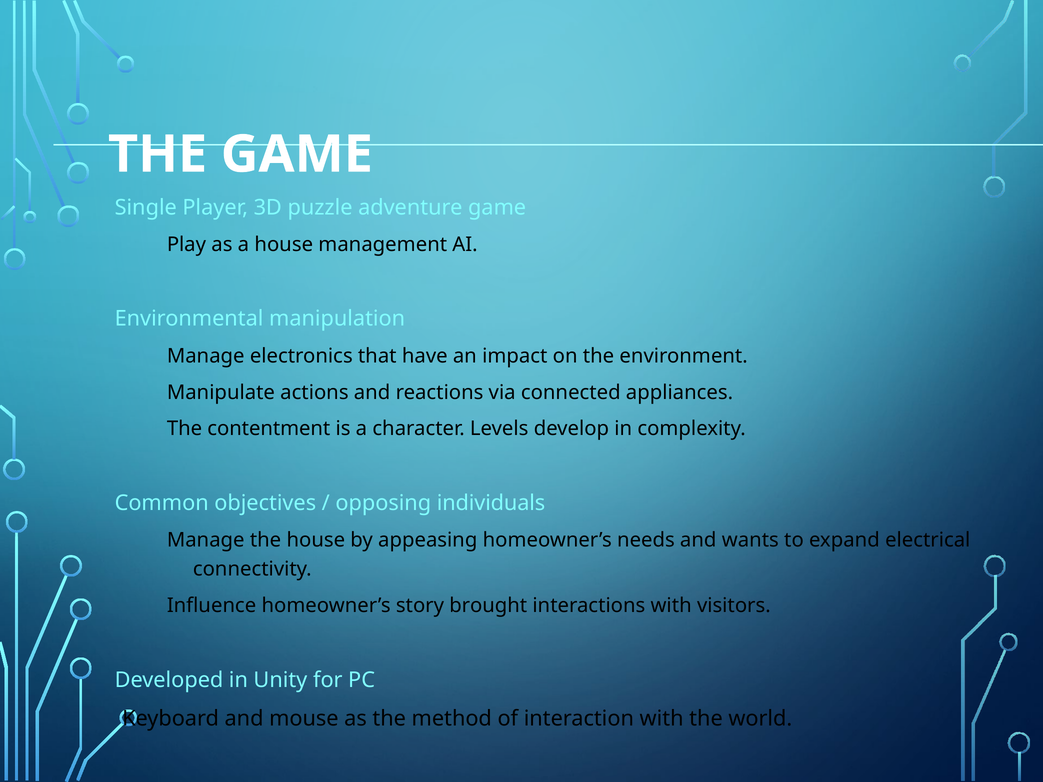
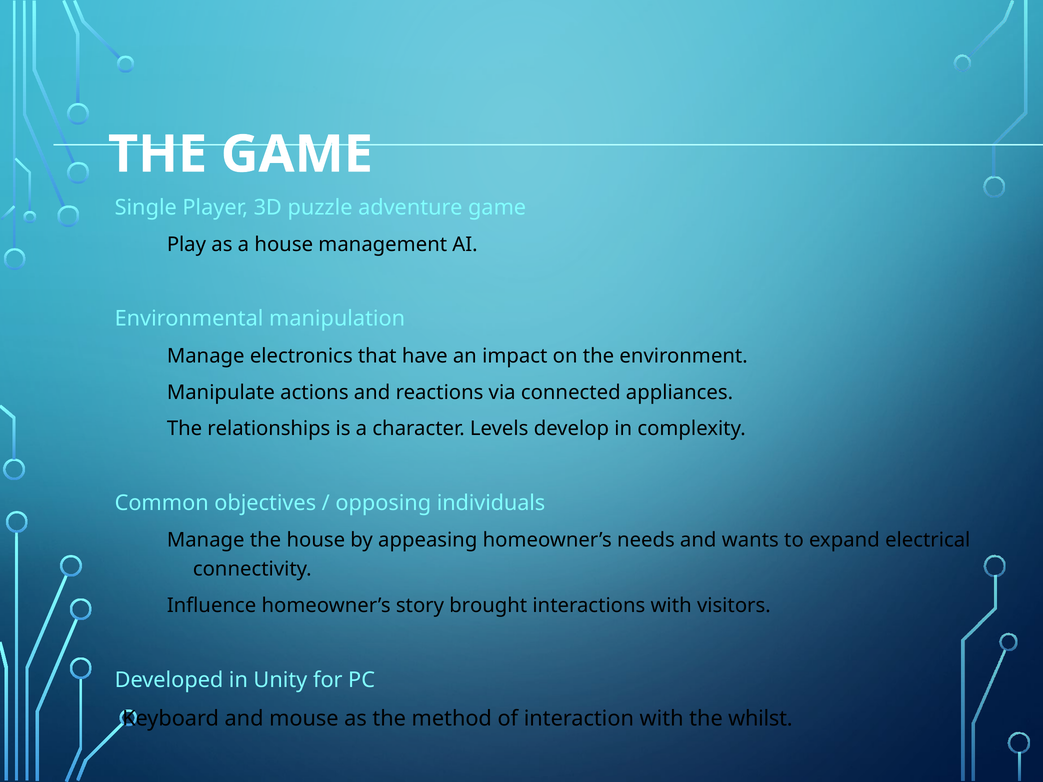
contentment: contentment -> relationships
world: world -> whilst
